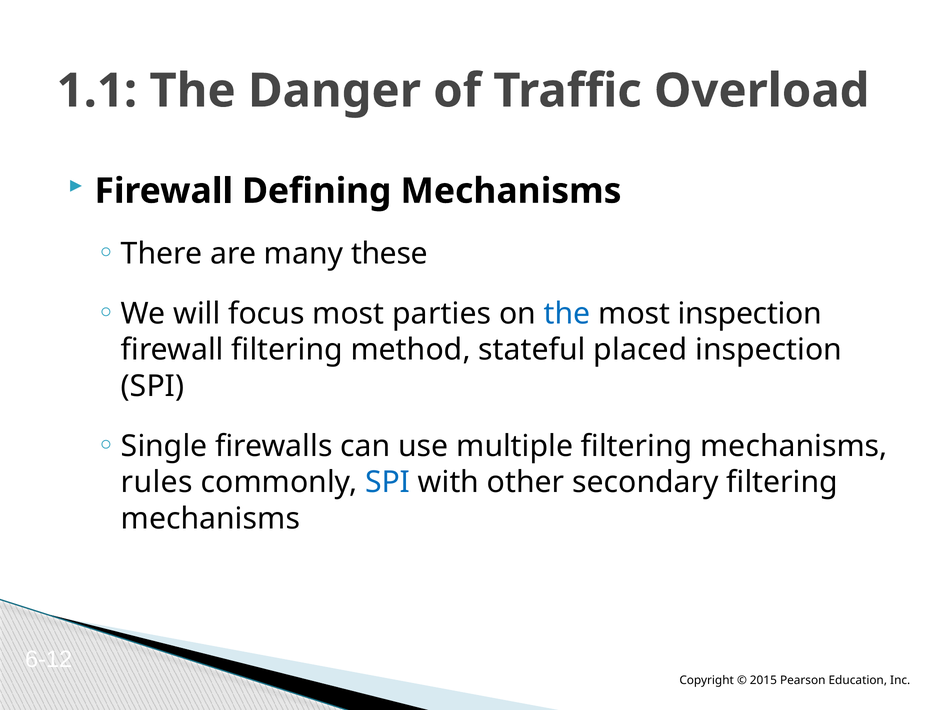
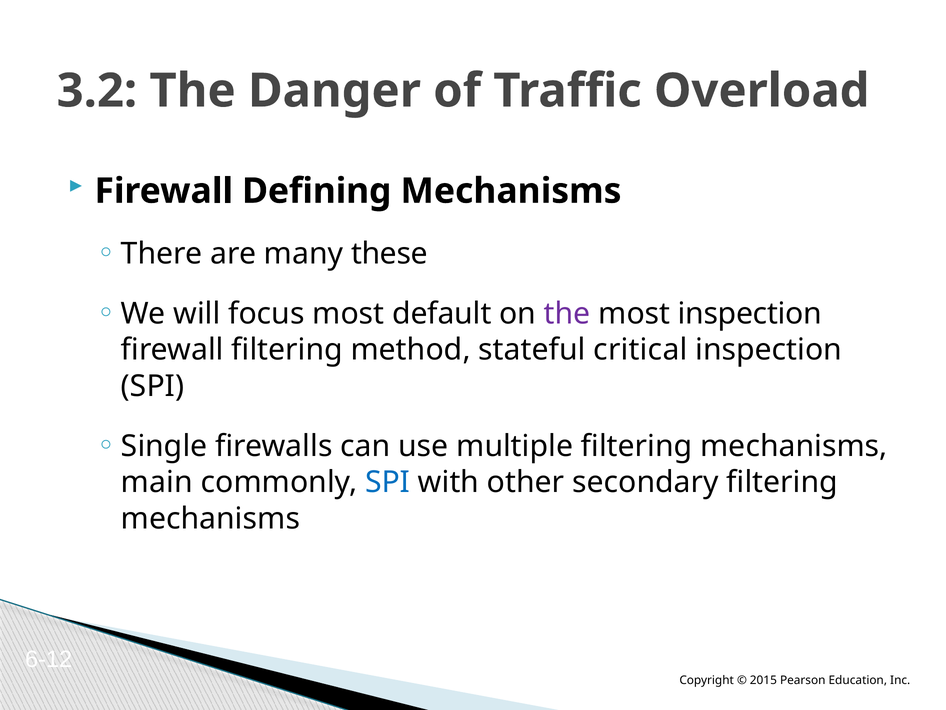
1.1: 1.1 -> 3.2
parties: parties -> default
the at (567, 314) colour: blue -> purple
placed: placed -> critical
rules: rules -> main
